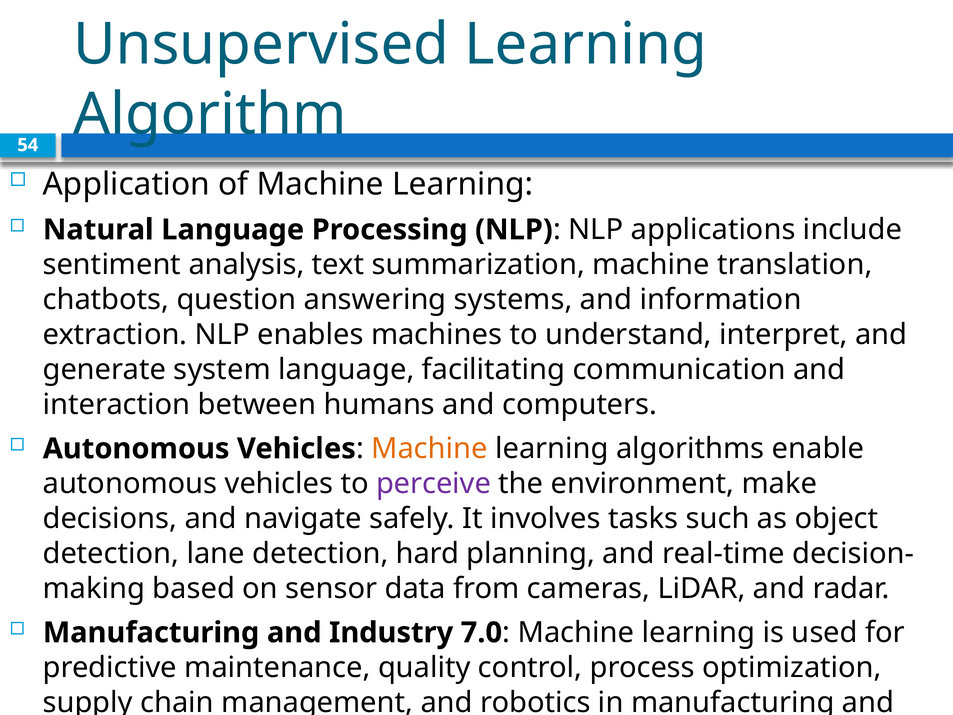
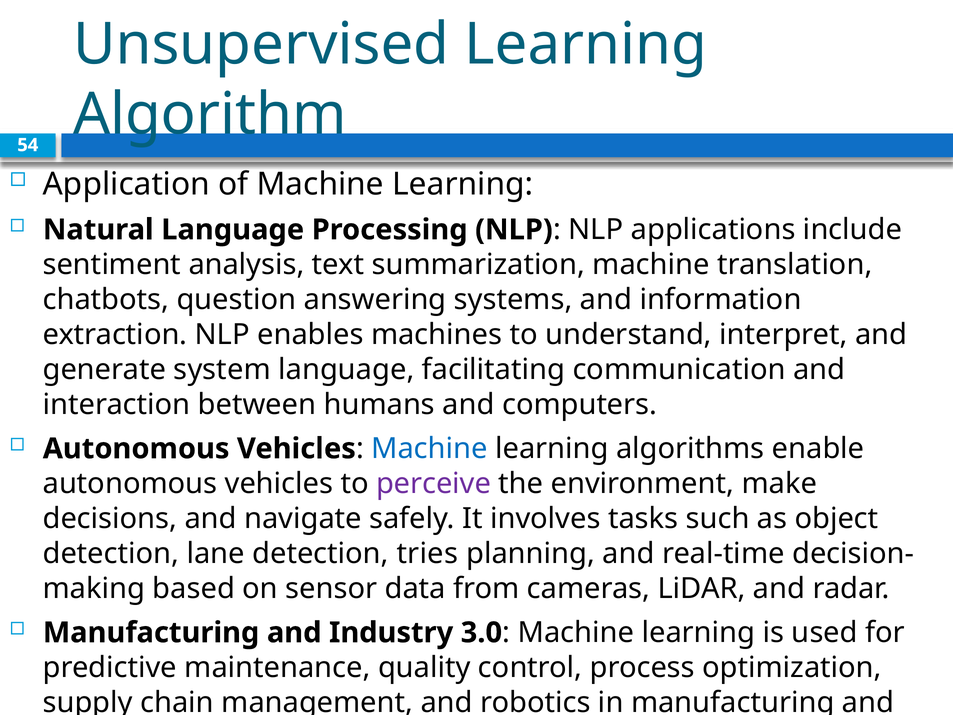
Machine at (429, 449) colour: orange -> blue
hard: hard -> tries
7.0: 7.0 -> 3.0
